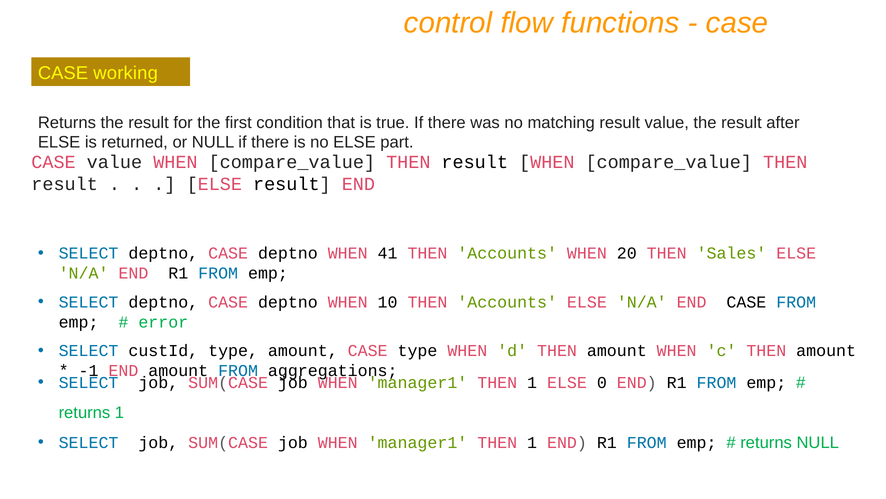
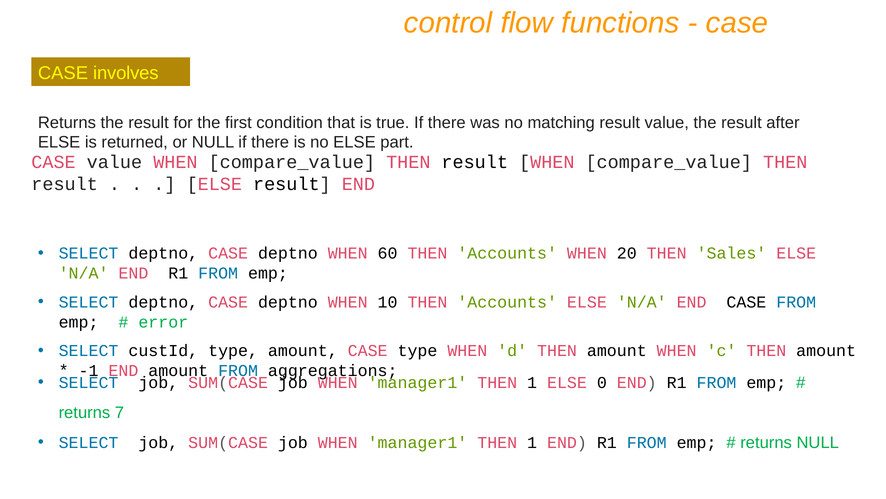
working: working -> involves
41: 41 -> 60
returns 1: 1 -> 7
